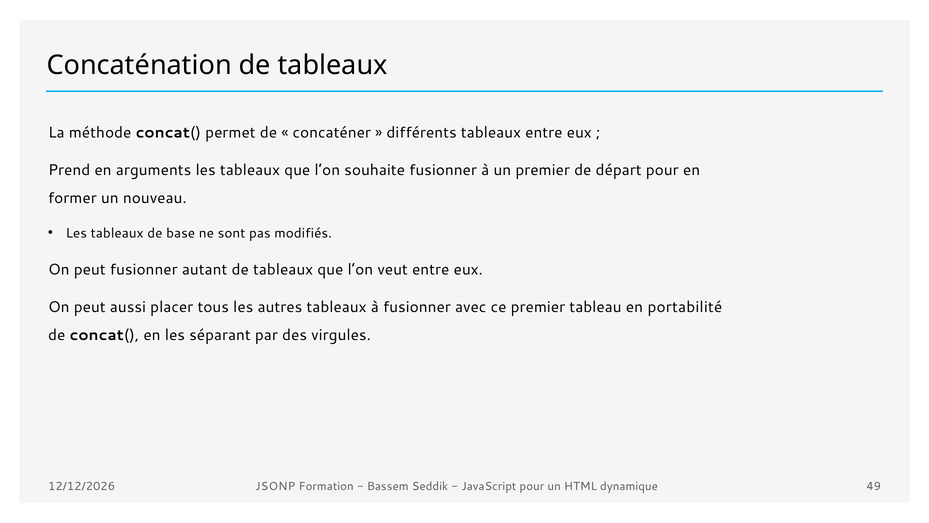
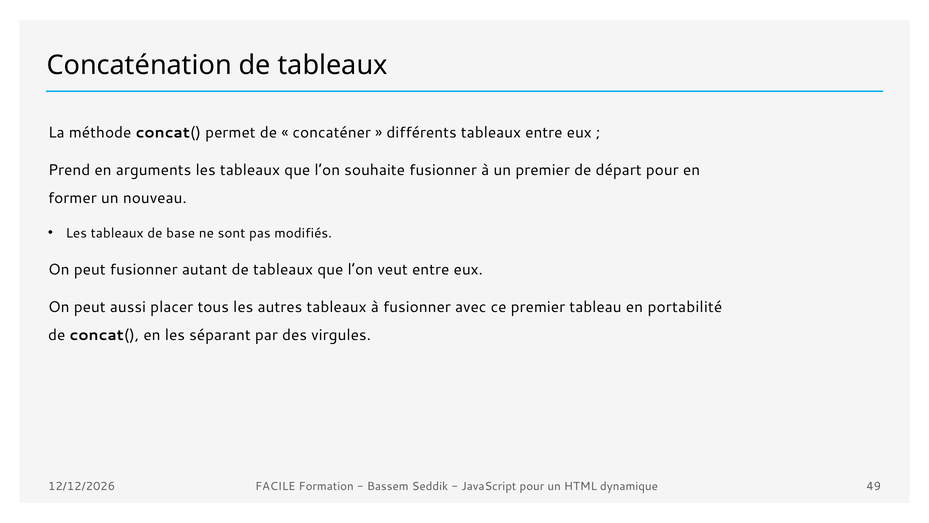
JSONP: JSONP -> FACILE
